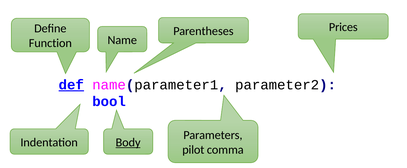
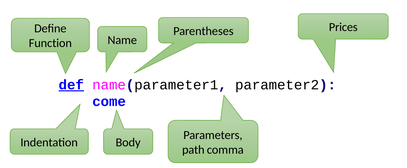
bool: bool -> come
Body underline: present -> none
pilot: pilot -> path
